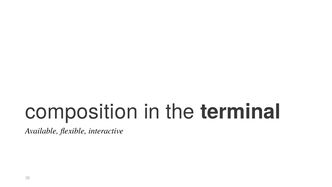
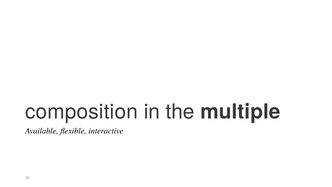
terminal: terminal -> multiple
